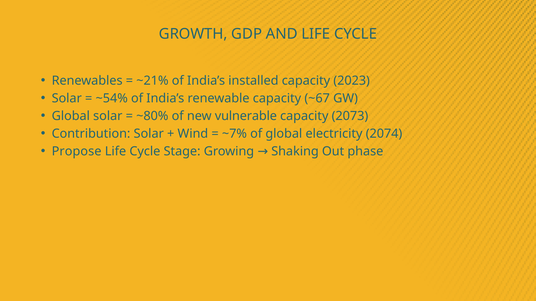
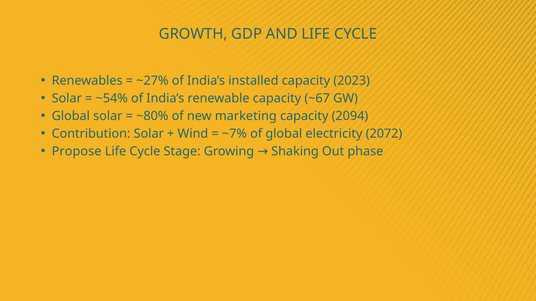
~21%: ~21% -> ~27%
vulnerable: vulnerable -> marketing
2073: 2073 -> 2094
2074: 2074 -> 2072
